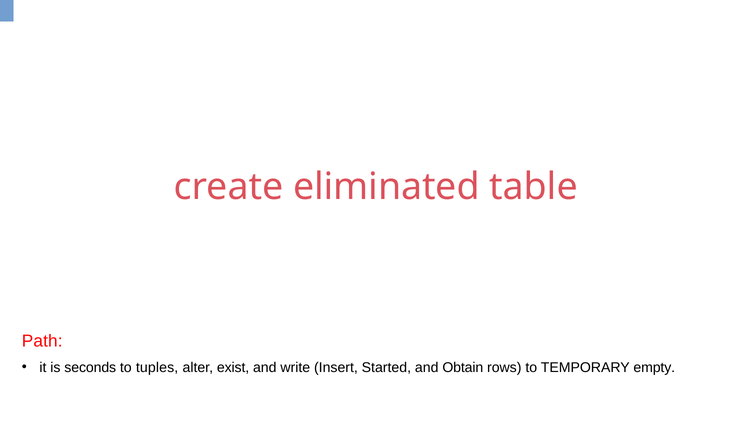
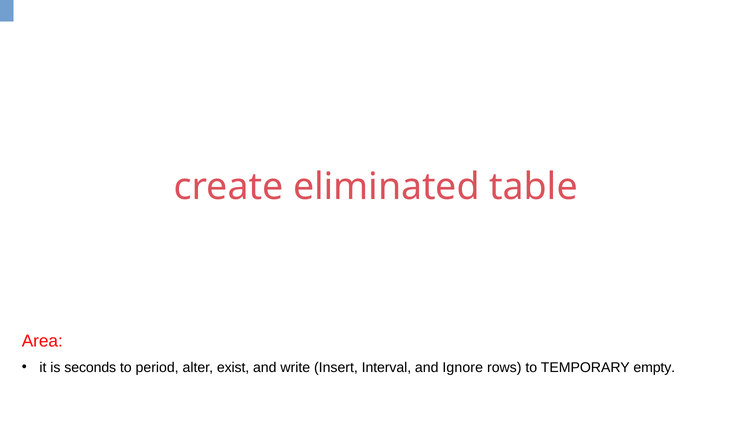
Path: Path -> Area
tuples: tuples -> period
Started: Started -> Interval
Obtain: Obtain -> Ignore
